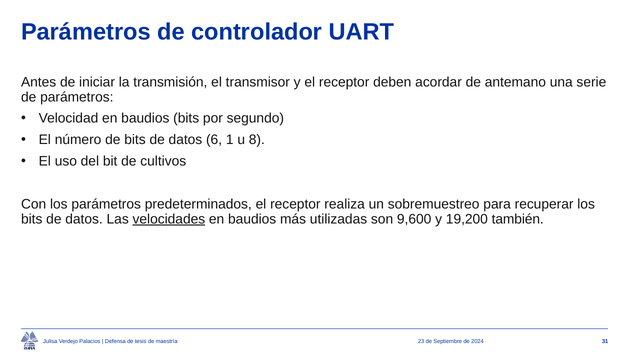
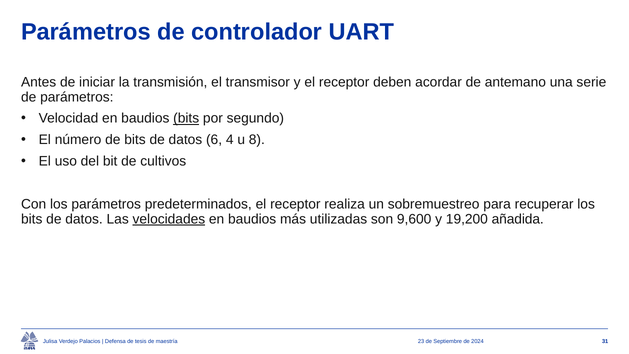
bits at (186, 118) underline: none -> present
1: 1 -> 4
también: también -> añadida
